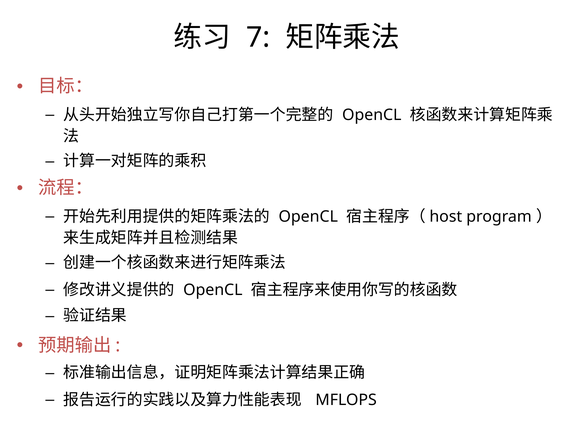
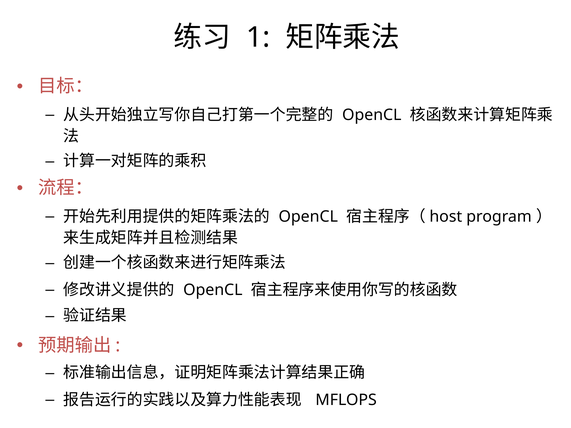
7: 7 -> 1
